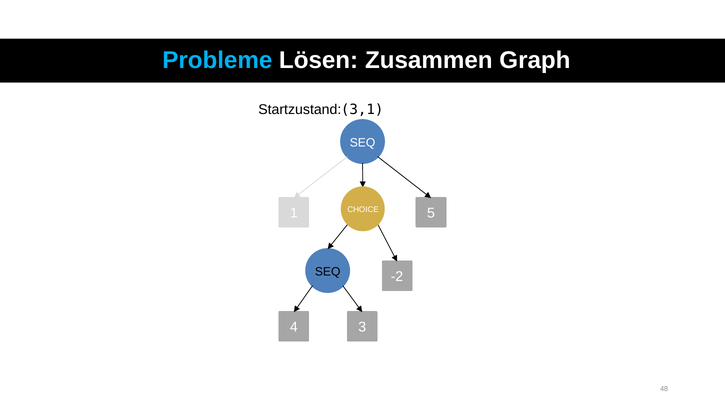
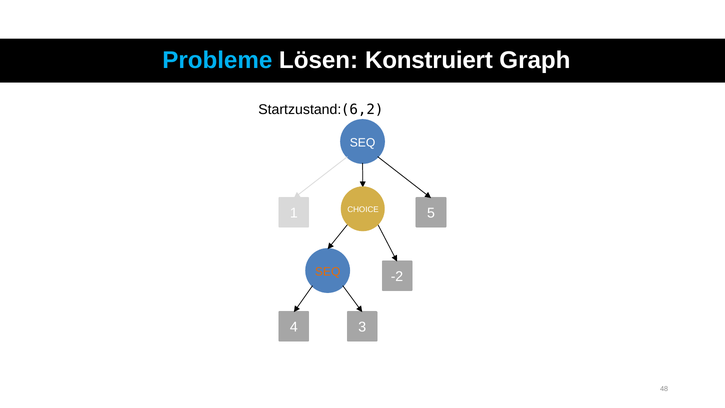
Zusammen: Zusammen -> Konstruiert
3,1: 3,1 -> 6,2
SEQ at (328, 271) colour: black -> orange
